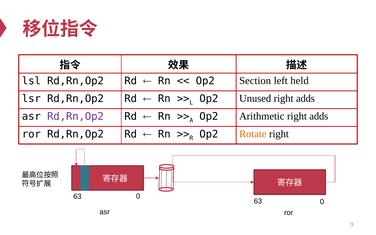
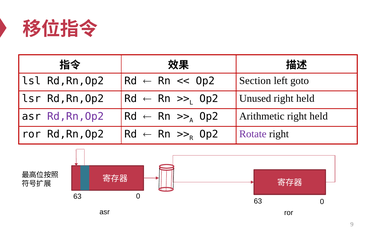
held: held -> goto
adds at (305, 98): adds -> held
Arithmetic right adds: adds -> held
Rotate colour: orange -> purple
